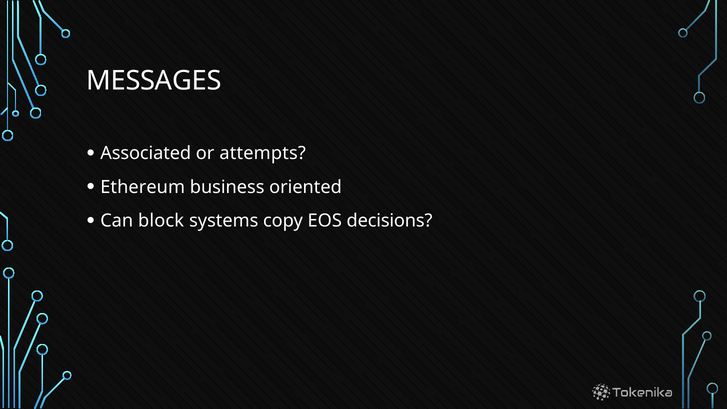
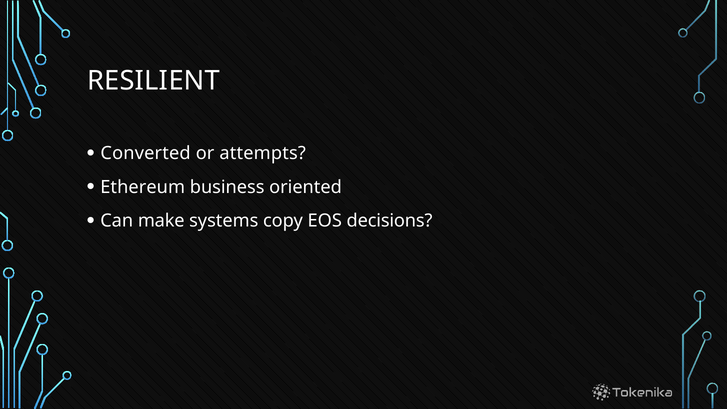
MESSAGES: MESSAGES -> RESILIENT
Associated: Associated -> Converted
block: block -> make
